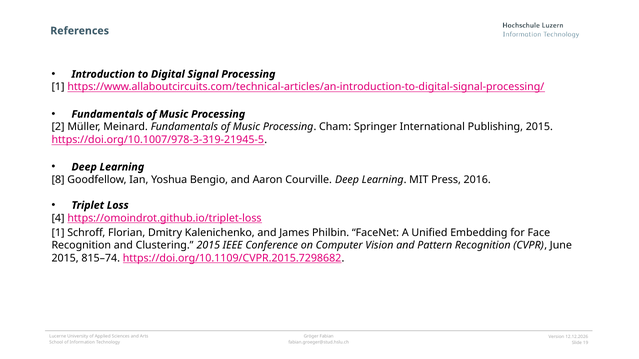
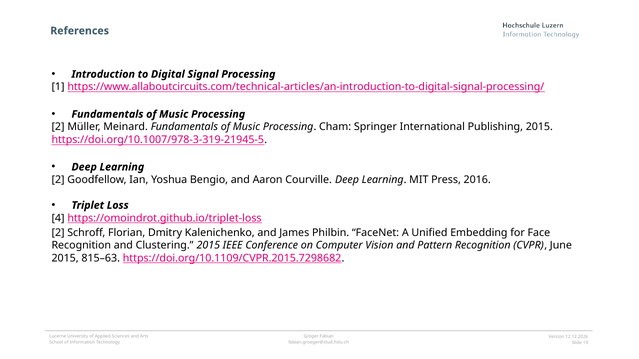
8 at (58, 180): 8 -> 2
1 at (58, 233): 1 -> 2
815–74: 815–74 -> 815–63
